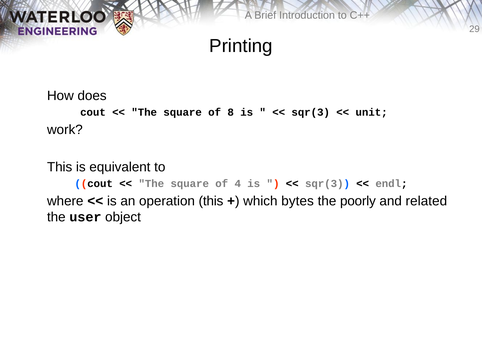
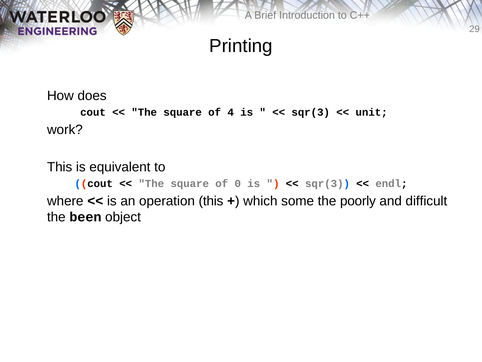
8: 8 -> 4
4: 4 -> 0
bytes: bytes -> some
related: related -> difficult
user: user -> been
